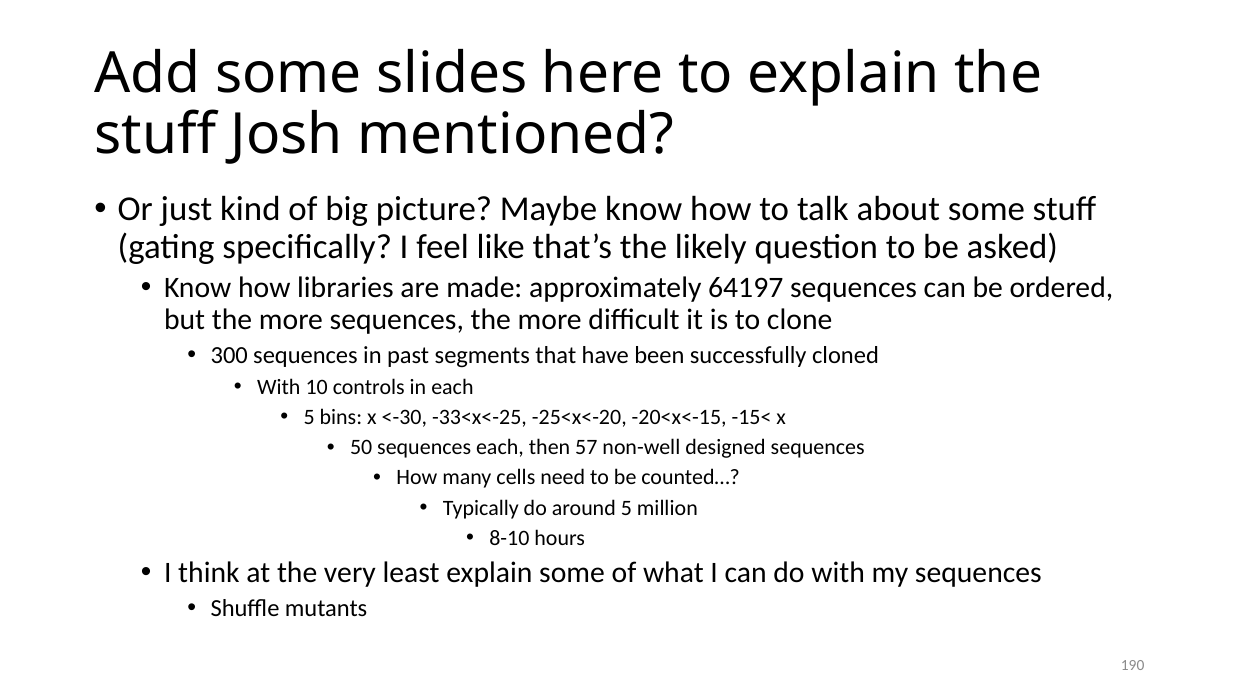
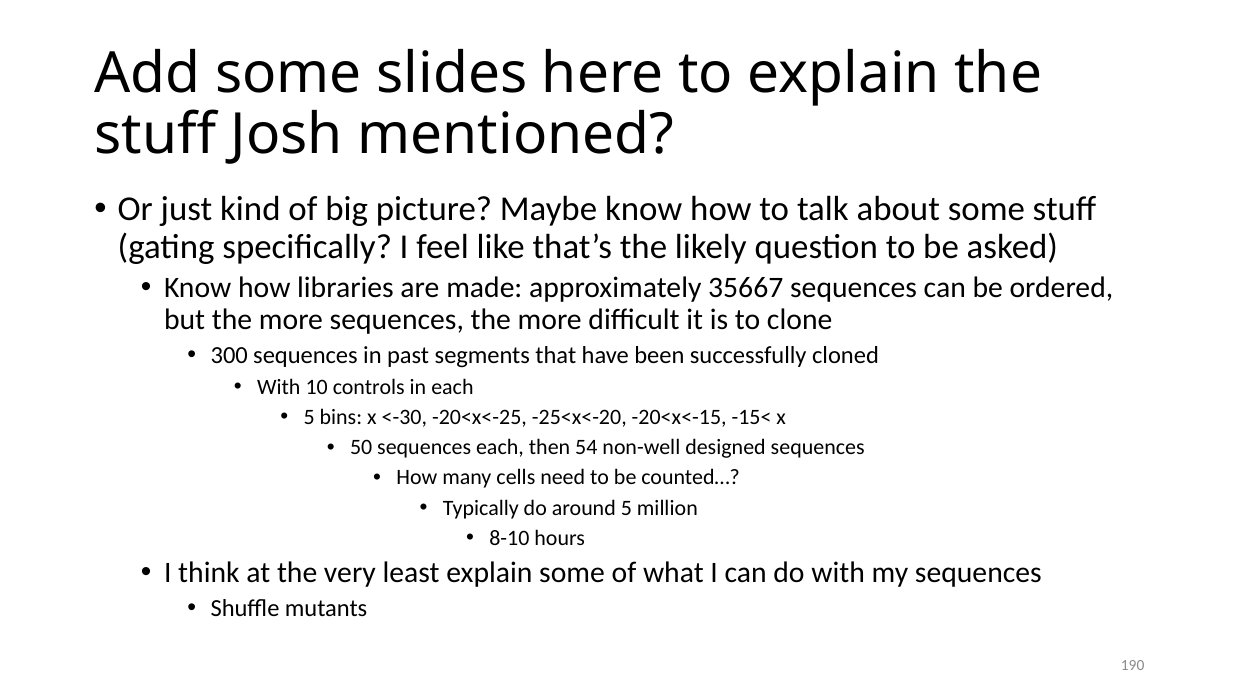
64197: 64197 -> 35667
-33<x<-25: -33<x<-25 -> -20<x<-25
57: 57 -> 54
